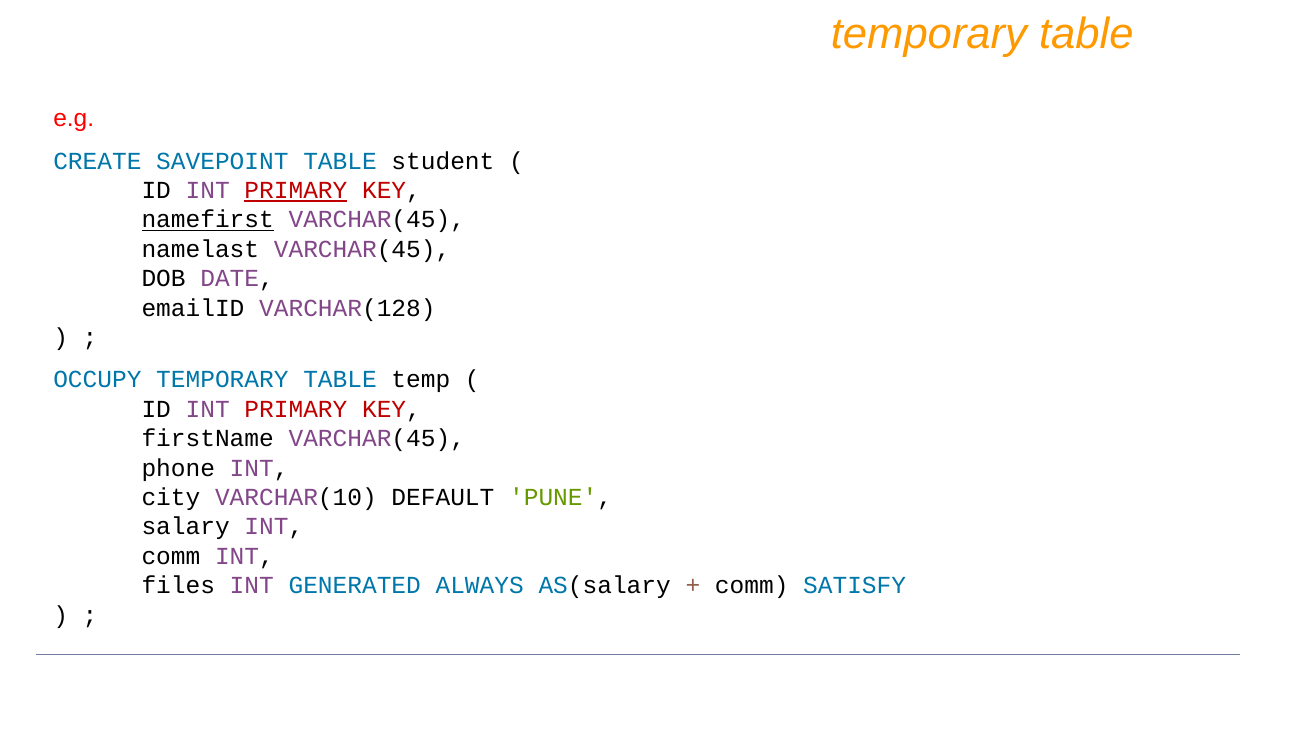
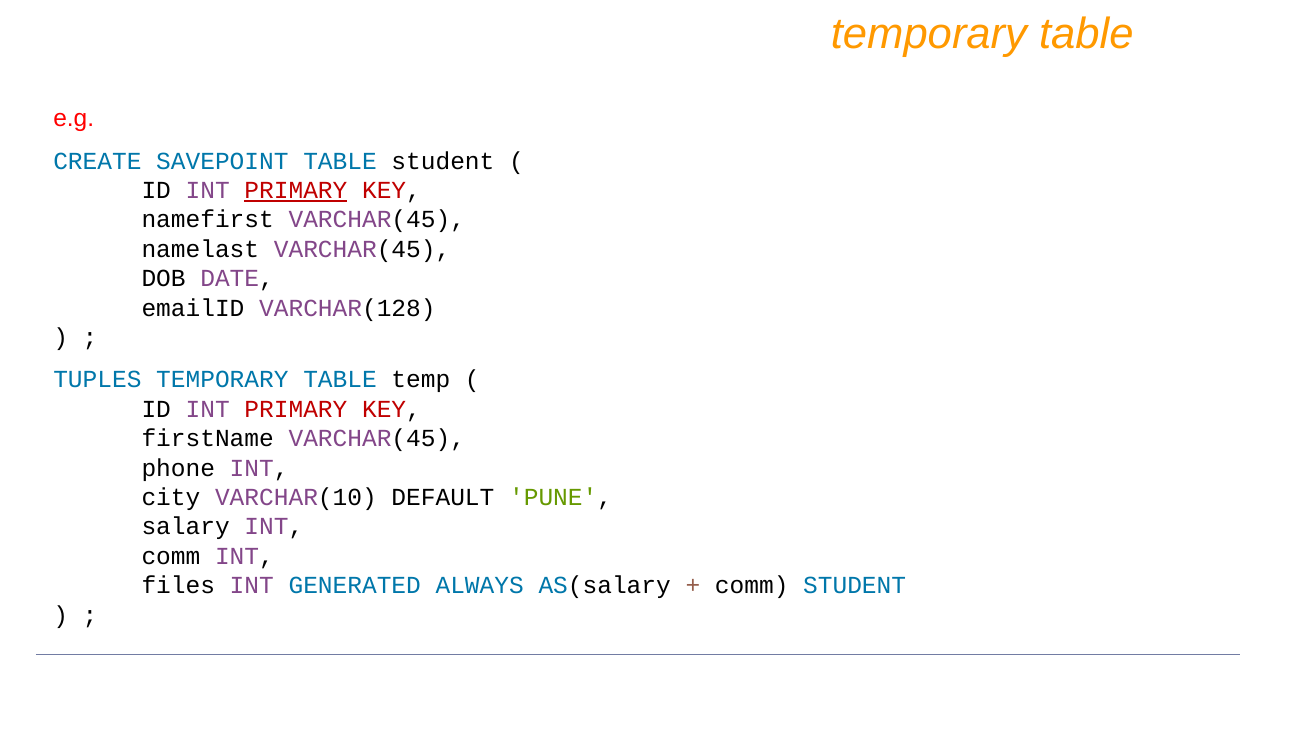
namefirst underline: present -> none
OCCUPY: OCCUPY -> TUPLES
comm SATISFY: SATISFY -> STUDENT
